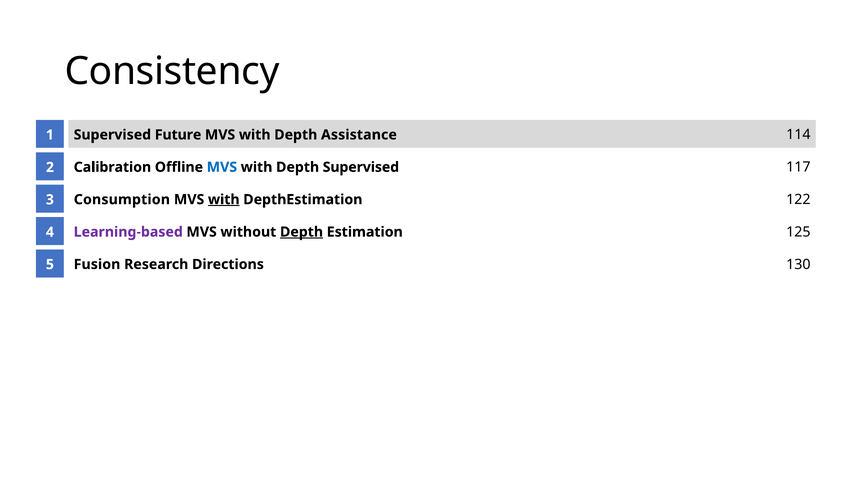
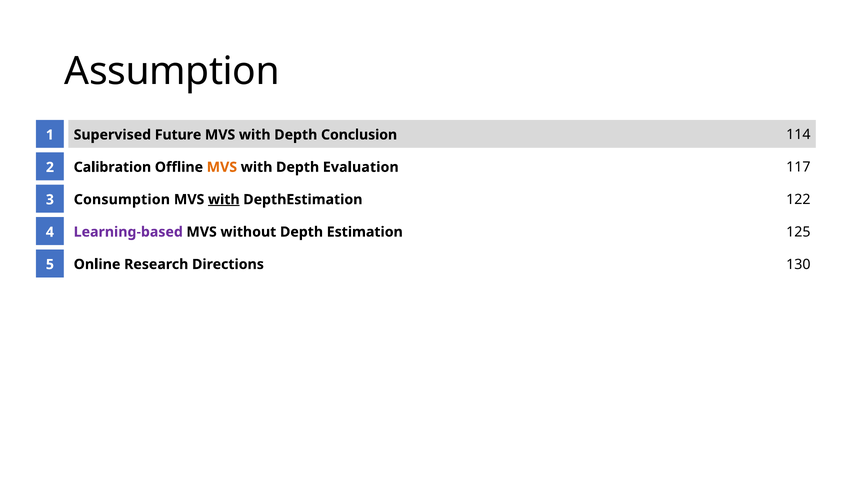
Consistency: Consistency -> Assumption
Assistance: Assistance -> Conclusion
MVS at (222, 167) colour: blue -> orange
Depth Supervised: Supervised -> Evaluation
Depth at (302, 232) underline: present -> none
Fusion: Fusion -> Online
